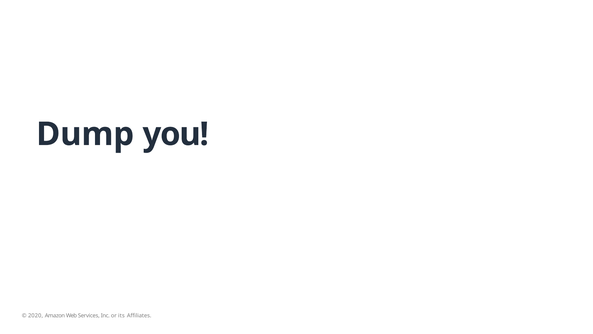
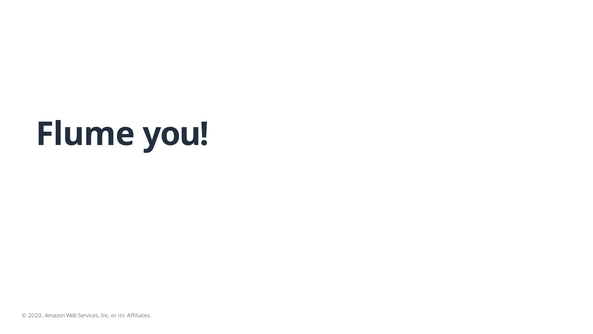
Dump: Dump -> Flume
